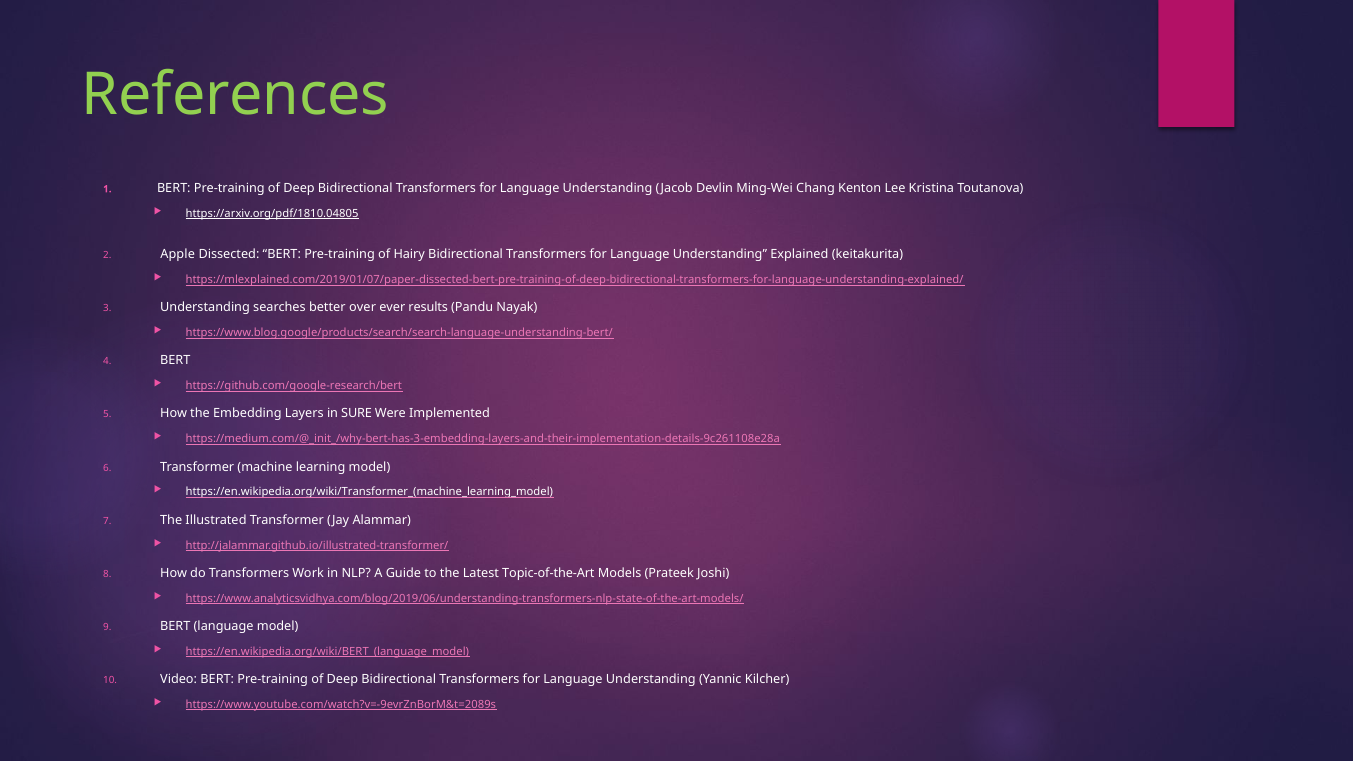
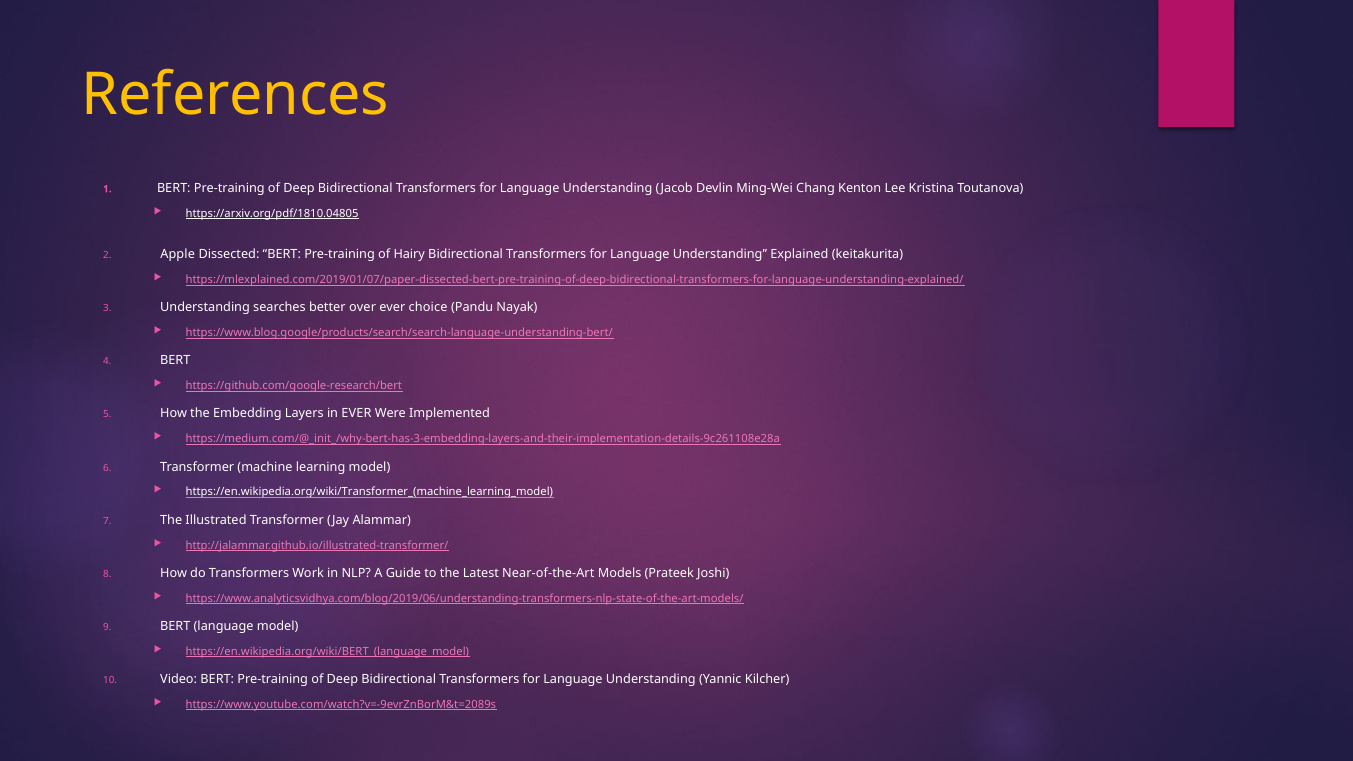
References colour: light green -> yellow
results: results -> choice
in SURE: SURE -> EVER
Topic-of-the-Art: Topic-of-the-Art -> Near-of-the-Art
